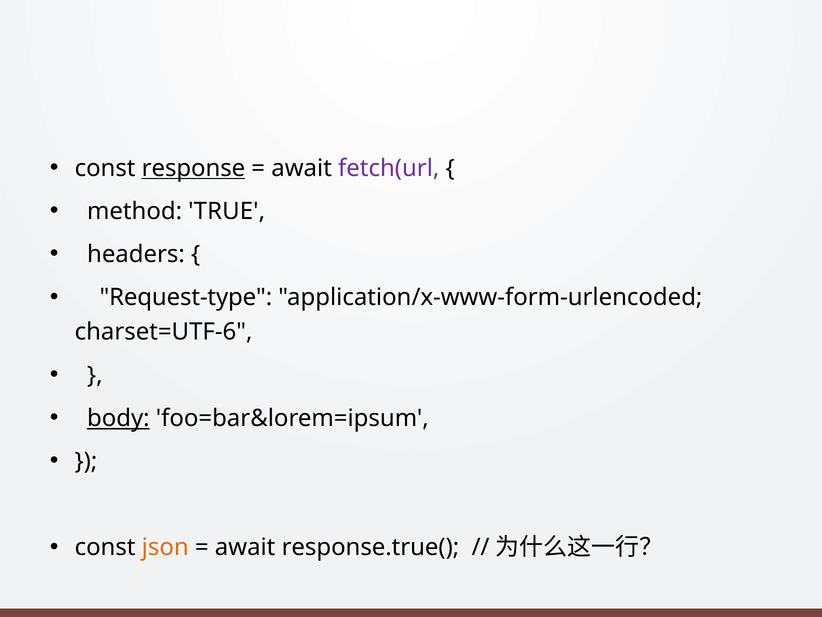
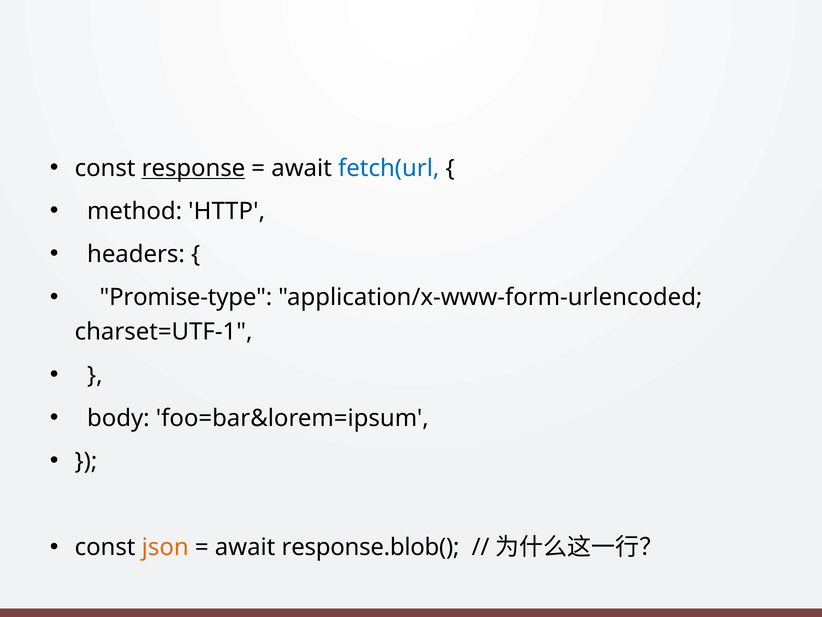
fetch(url colour: purple -> blue
TRUE: TRUE -> HTTP
Request-type: Request-type -> Promise-type
charset=UTF-6: charset=UTF-6 -> charset=UTF-1
body underline: present -> none
response.true(: response.true( -> response.blob(
